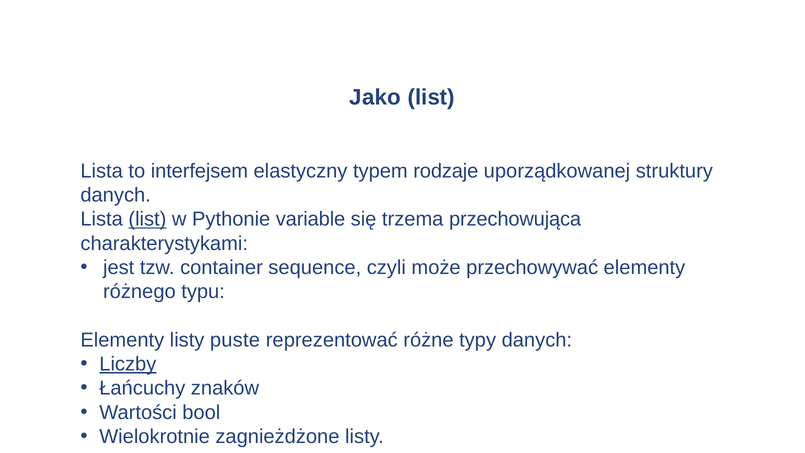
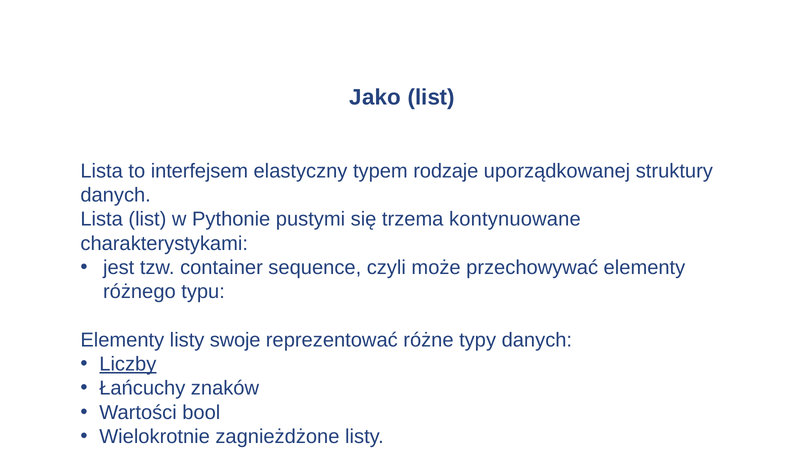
list at (147, 219) underline: present -> none
variable: variable -> pustymi
przechowująca: przechowująca -> kontynuowane
puste: puste -> swoje
